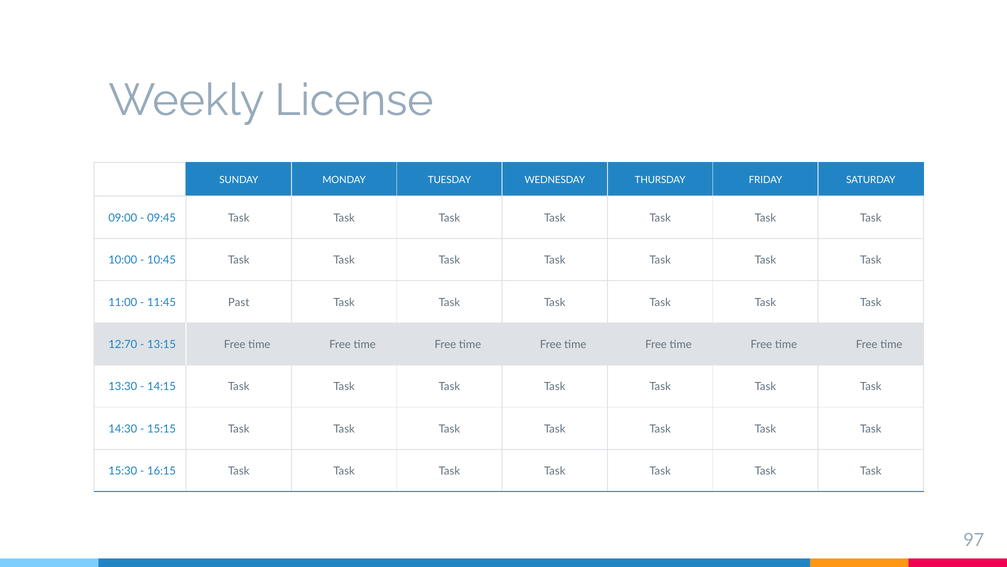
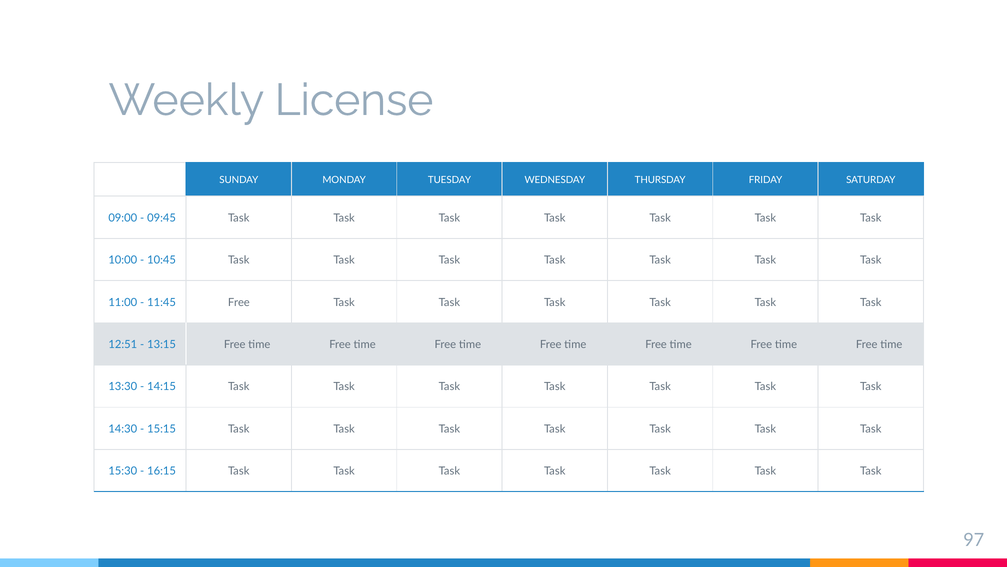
11:45 Past: Past -> Free
12:70: 12:70 -> 12:51
